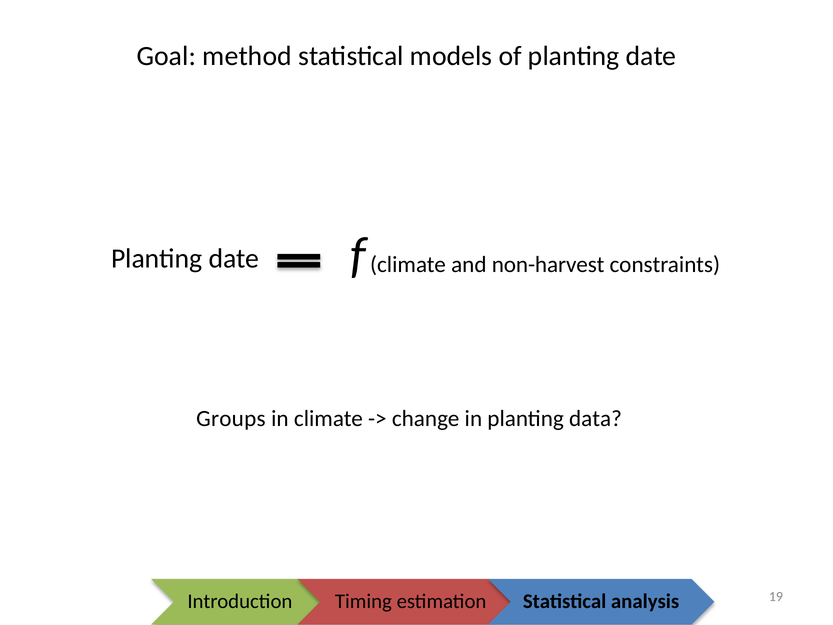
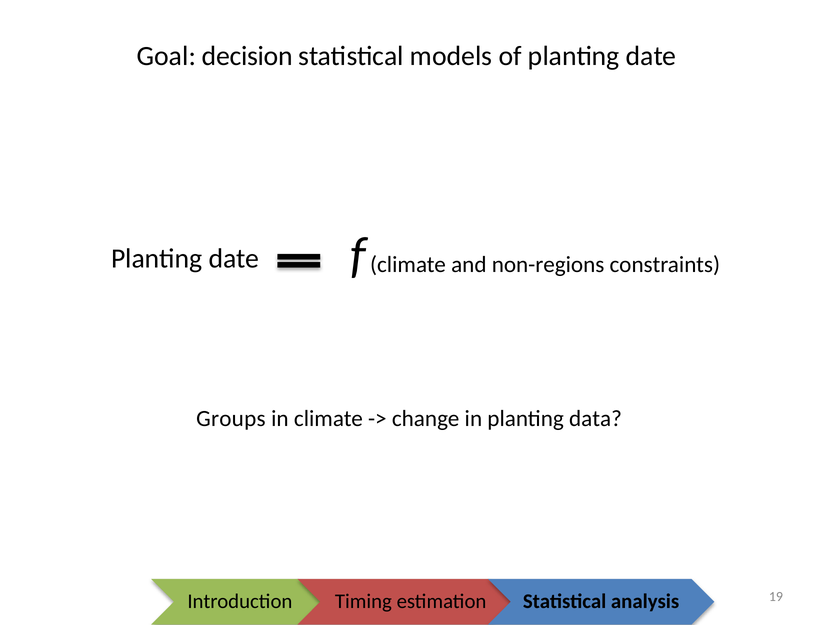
method: method -> decision
non-harvest: non-harvest -> non-regions
